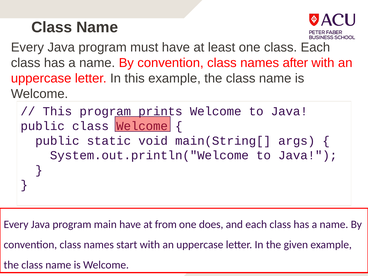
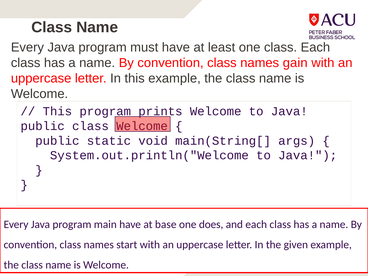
after: after -> gain
from: from -> base
